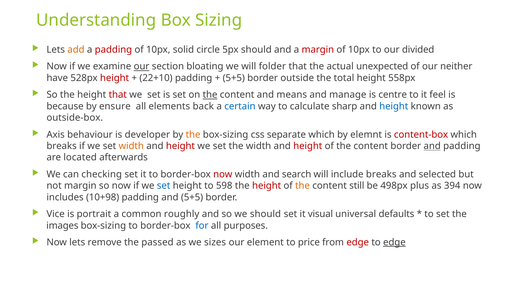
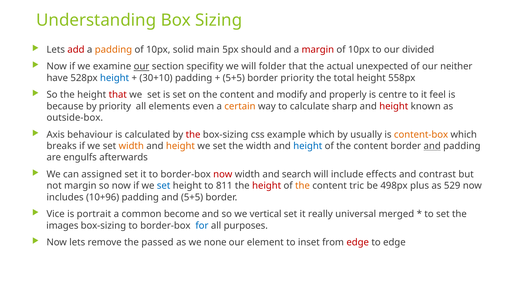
add colour: orange -> red
padding at (113, 50) colour: red -> orange
circle: circle -> main
bloating: bloating -> specifity
height at (115, 78) colour: red -> blue
22+10: 22+10 -> 30+10
border outside: outside -> priority
the at (210, 95) underline: present -> none
means: means -> modify
manage: manage -> properly
by ensure: ensure -> priority
back: back -> even
certain colour: blue -> orange
height at (394, 106) colour: blue -> red
developer: developer -> calculated
the at (193, 134) colour: orange -> red
separate: separate -> example
elemnt: elemnt -> usually
content-box colour: red -> orange
height at (180, 146) colour: red -> orange
height at (308, 146) colour: red -> blue
located: located -> engulfs
checking: checking -> assigned
include breaks: breaks -> effects
selected: selected -> contrast
598: 598 -> 811
still: still -> tric
394: 394 -> 529
10+98: 10+98 -> 10+96
roughly: roughly -> become
we should: should -> vertical
visual: visual -> really
defaults: defaults -> merged
sizes: sizes -> none
price: price -> inset
edge at (394, 242) underline: present -> none
